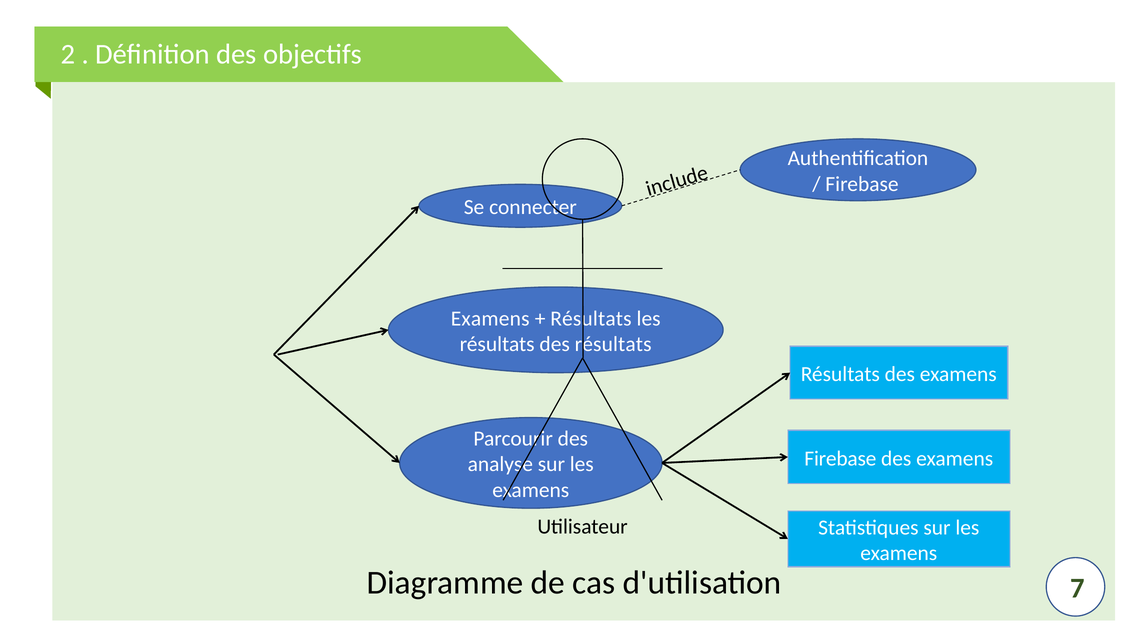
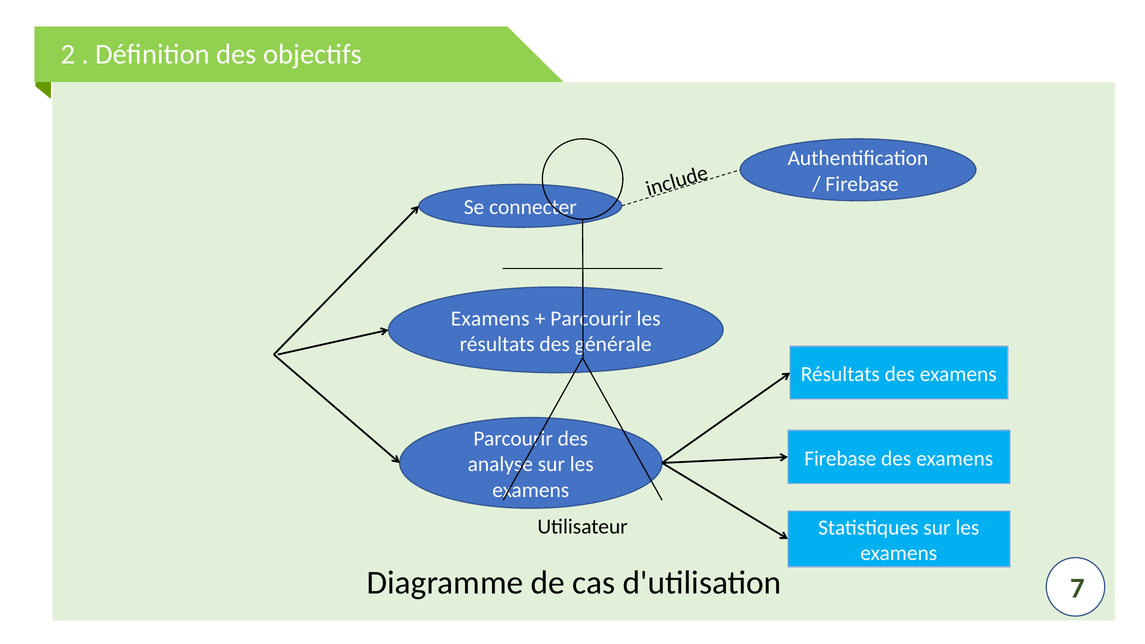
Résultats at (591, 318): Résultats -> Parcourir
des résultats: résultats -> générale
